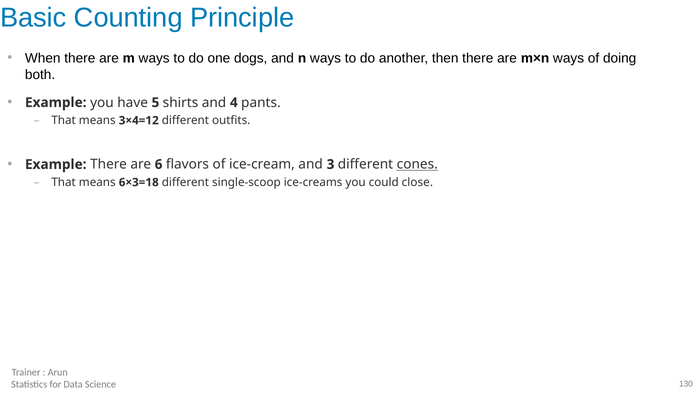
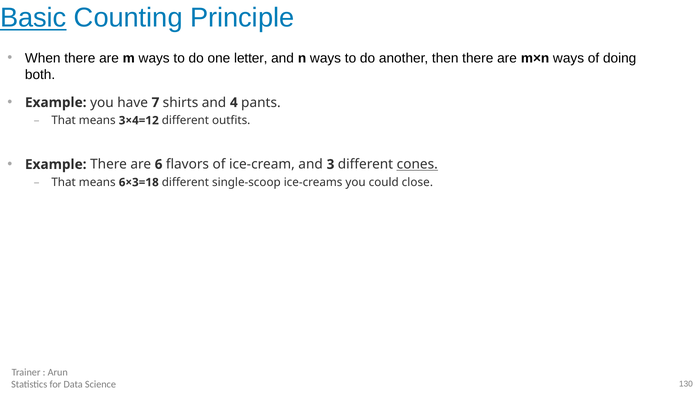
Basic underline: none -> present
dogs: dogs -> letter
5: 5 -> 7
